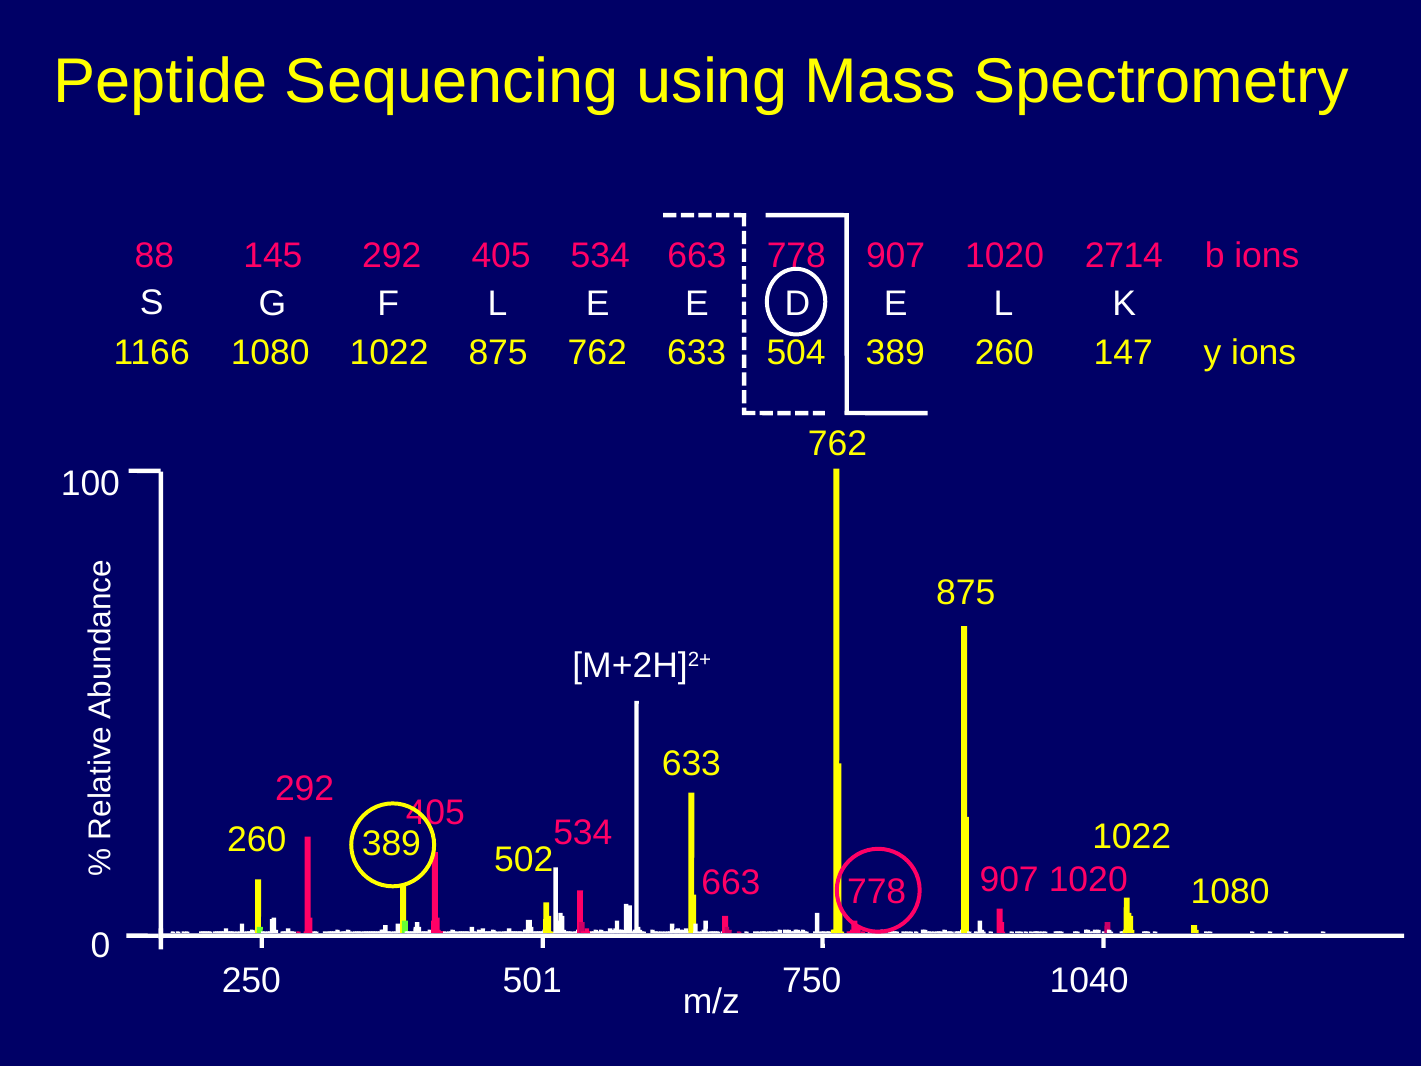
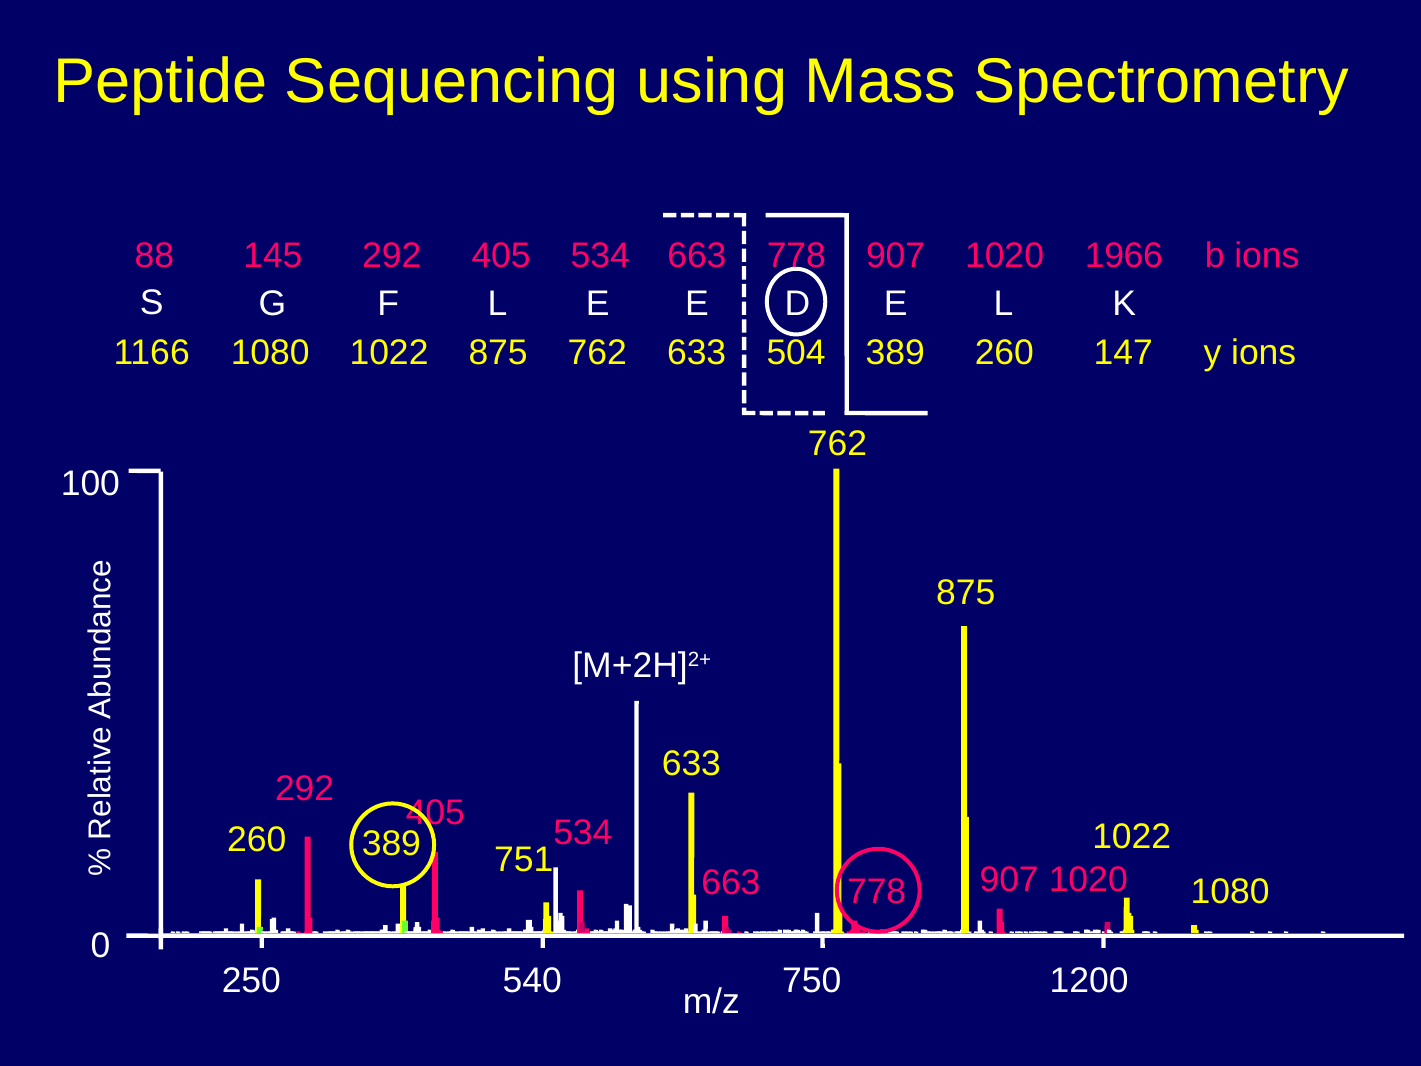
2714: 2714 -> 1966
502: 502 -> 751
501: 501 -> 540
1040: 1040 -> 1200
